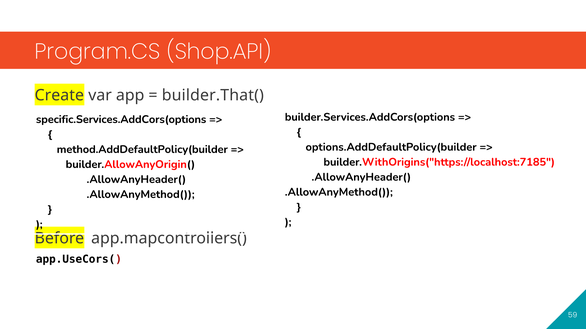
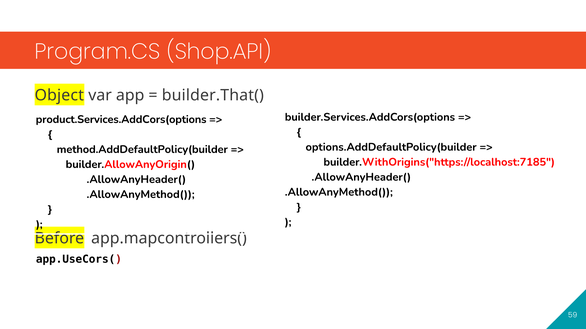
Create: Create -> Object
specific.Services.AddCors(options: specific.Services.AddCors(options -> product.Services.AddCors(options
